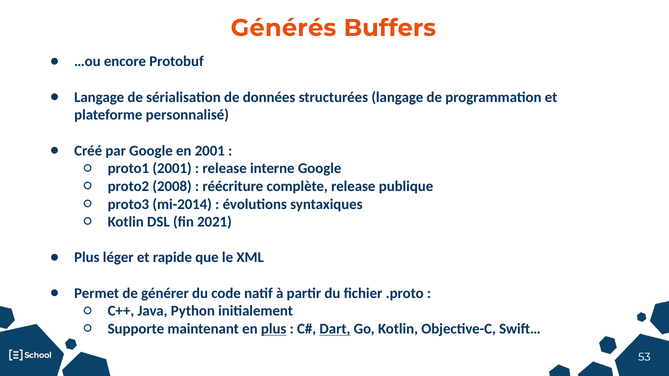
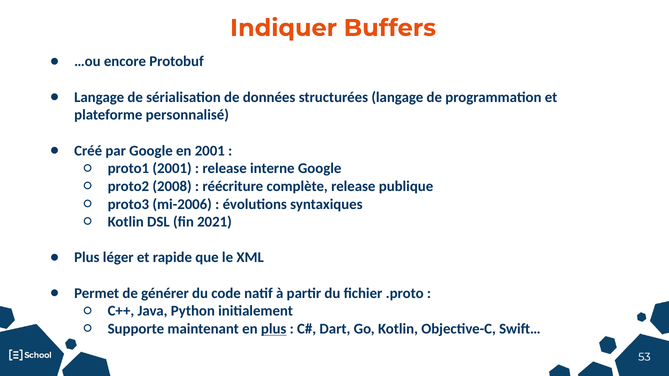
Générés: Générés -> Indiquer
mi-2014: mi-2014 -> mi-2006
Dart underline: present -> none
